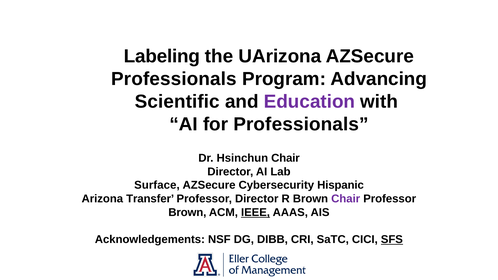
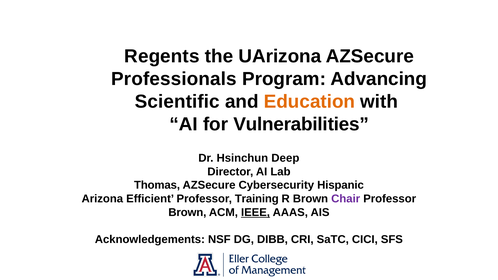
Labeling: Labeling -> Regents
Education colour: purple -> orange
for Professionals: Professionals -> Vulnerabilities
Hsinchun Chair: Chair -> Deep
Surface: Surface -> Thomas
Transfer: Transfer -> Efficient
Professor Director: Director -> Training
SFS underline: present -> none
